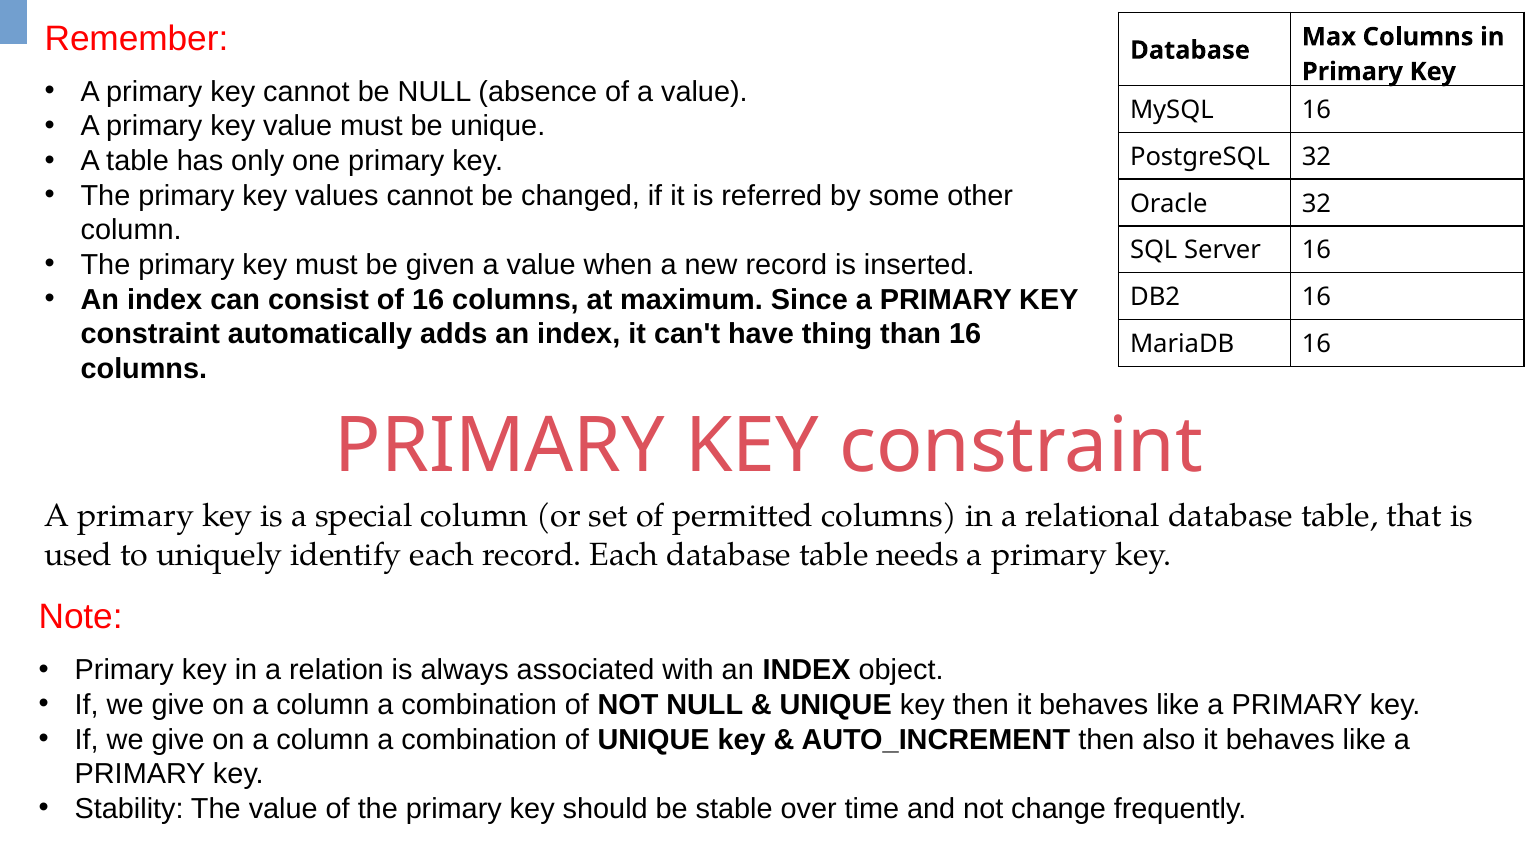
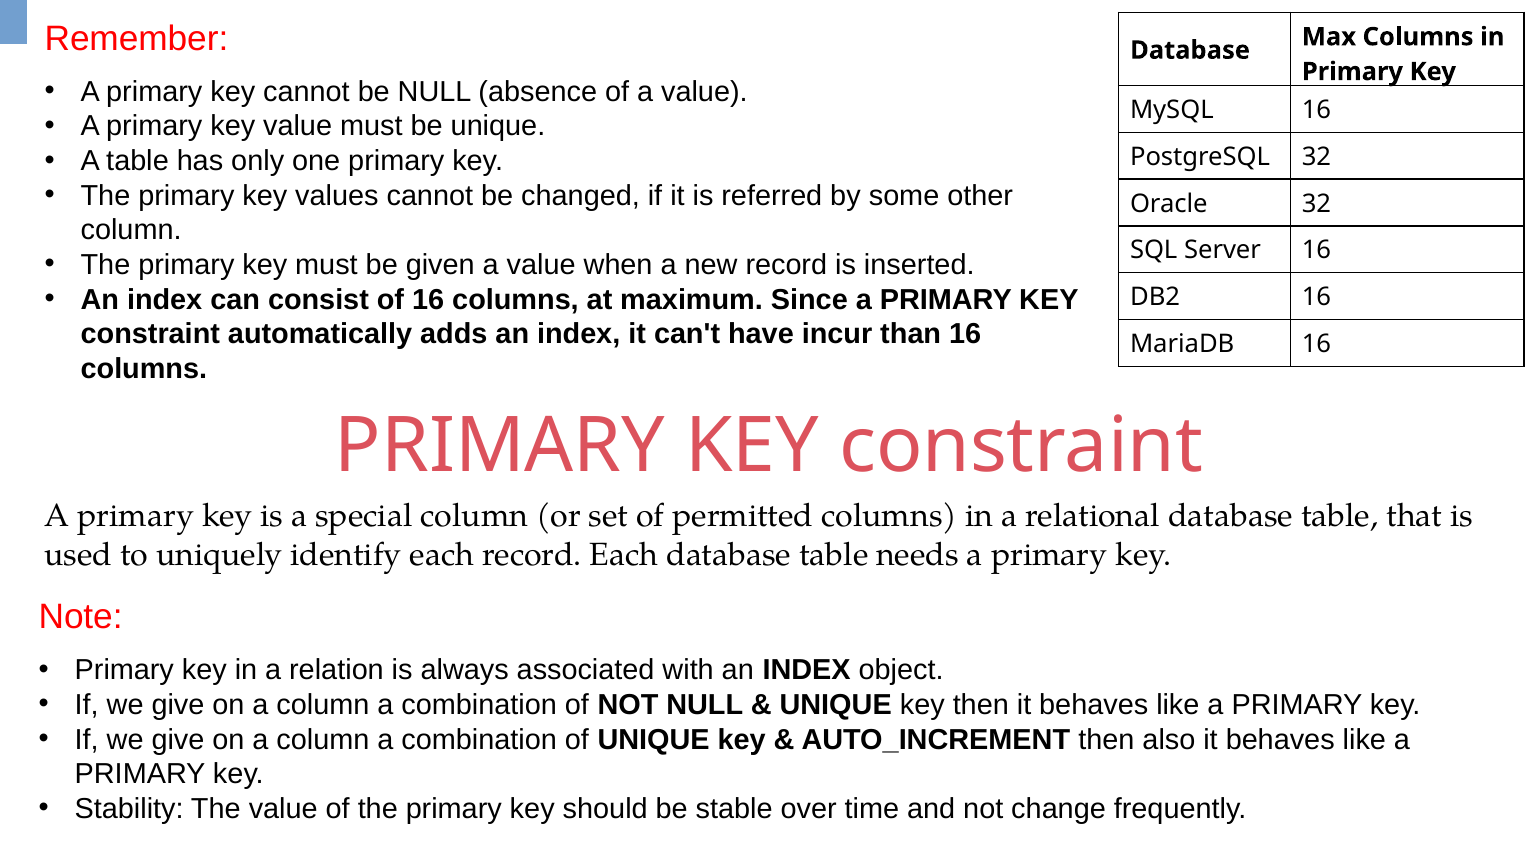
thing: thing -> incur
